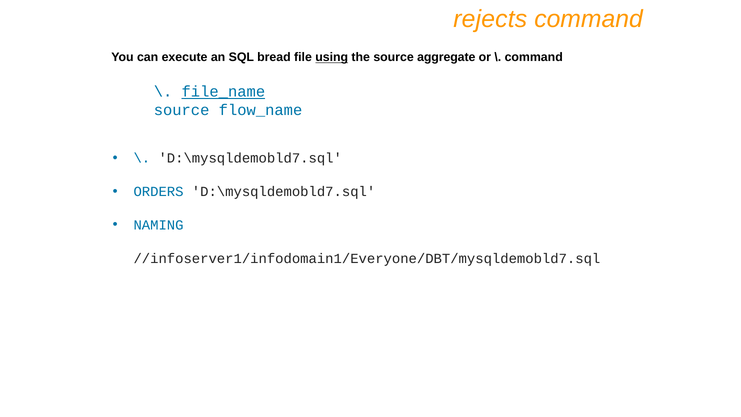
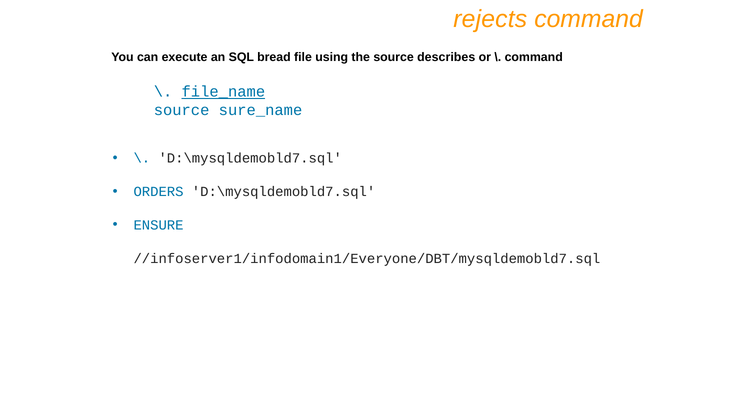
using underline: present -> none
aggregate: aggregate -> describes
flow_name: flow_name -> sure_name
NAMING: NAMING -> ENSURE
